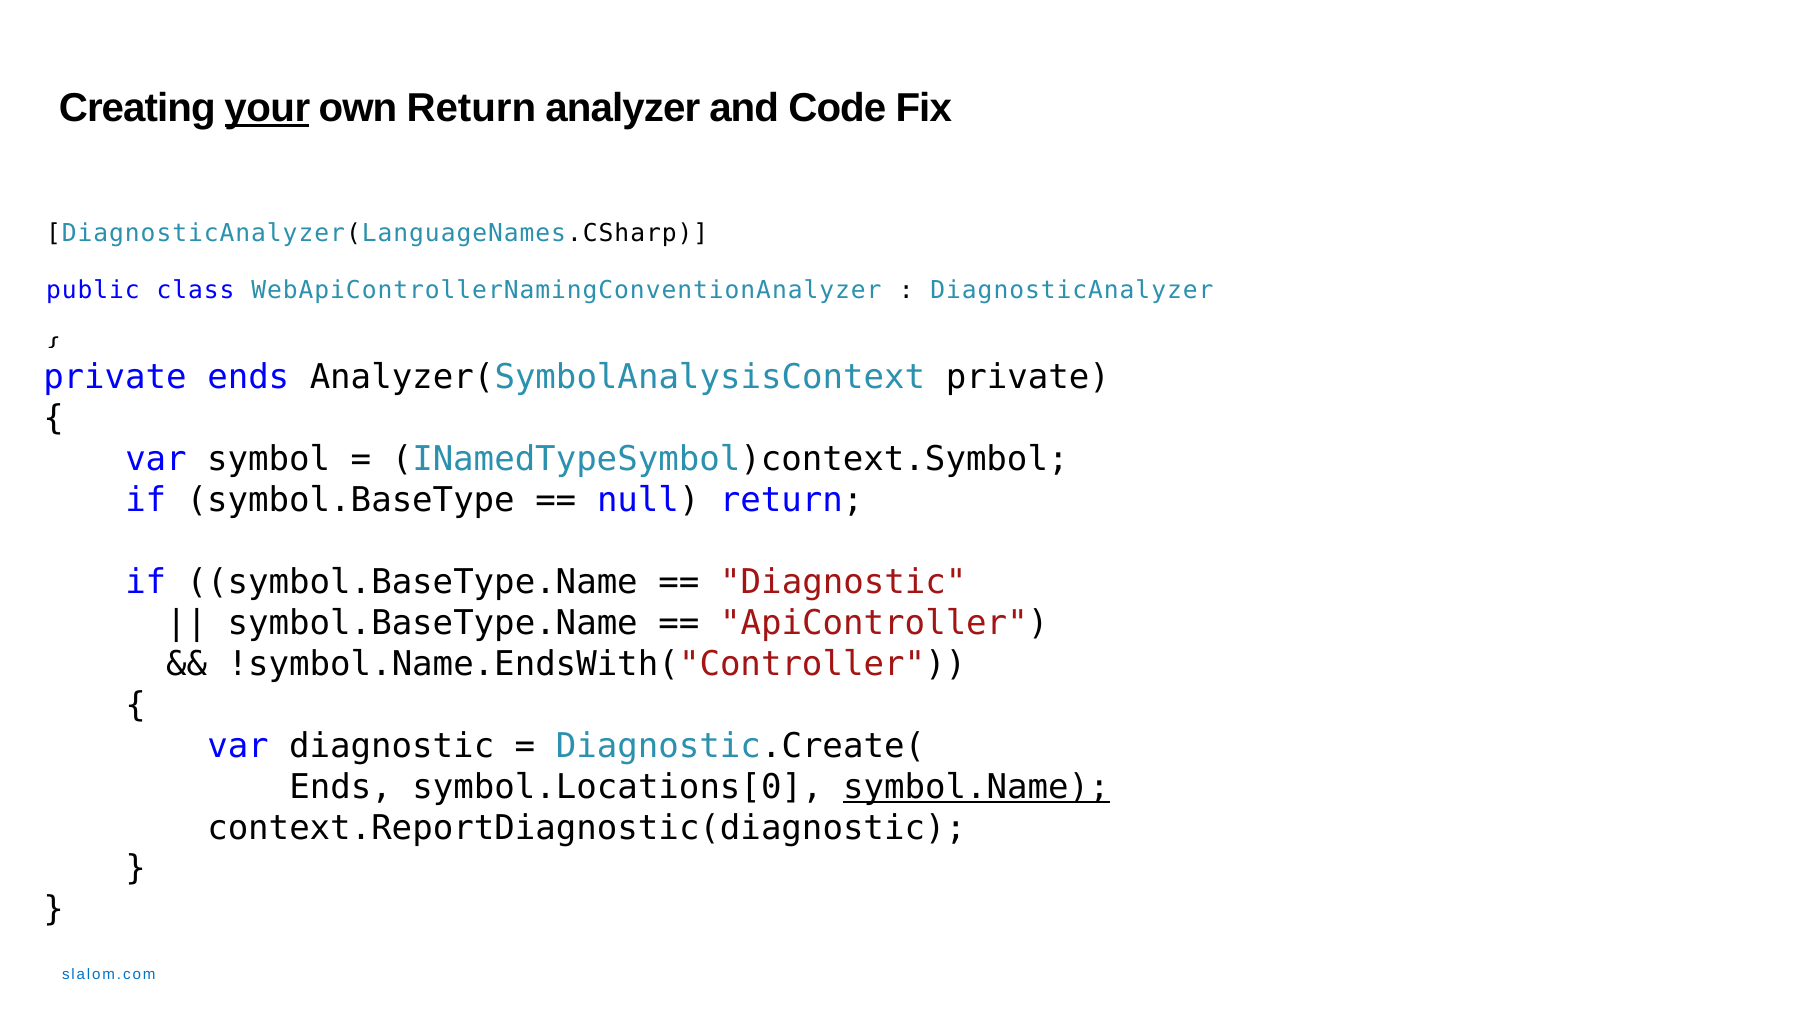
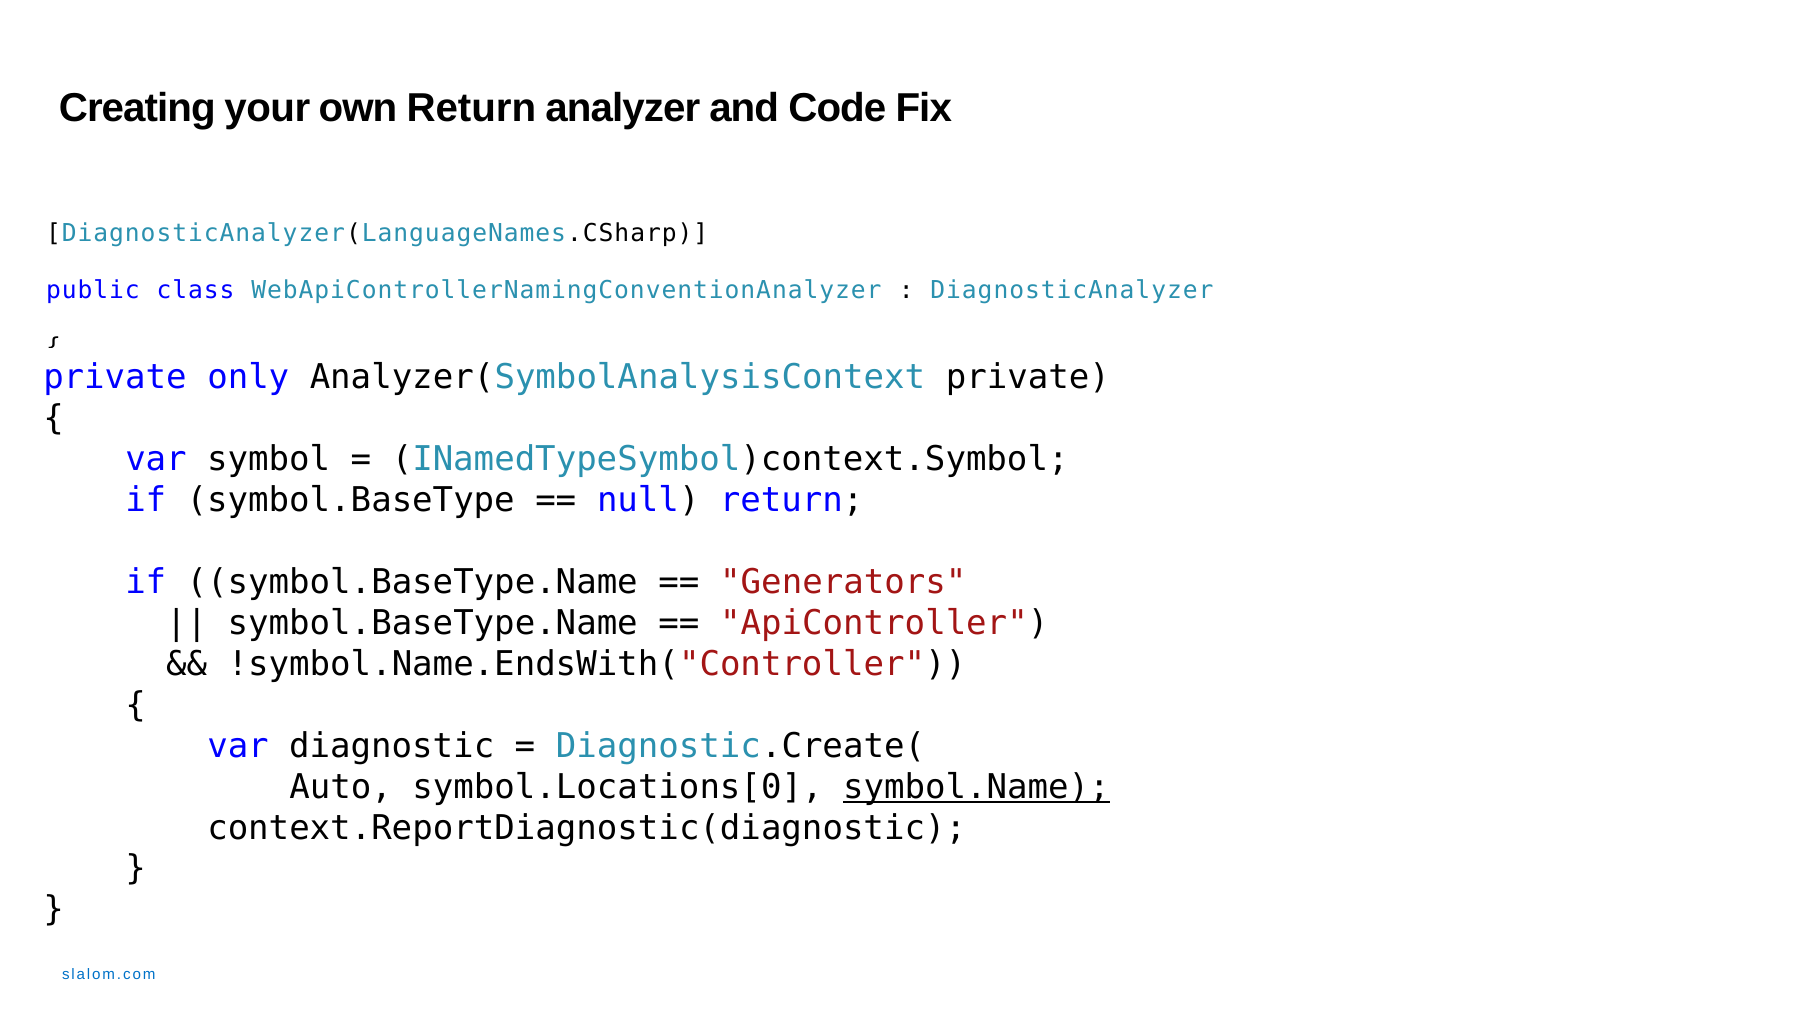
your underline: present -> none
private ends: ends -> only
Diagnostic at (843, 582): Diagnostic -> Generators
Ends at (341, 787): Ends -> Auto
